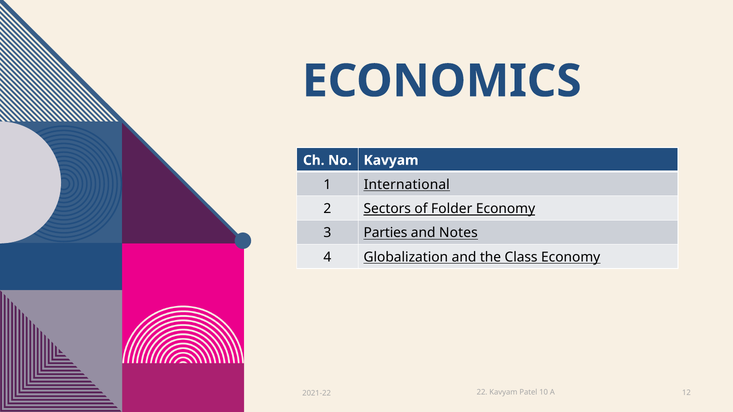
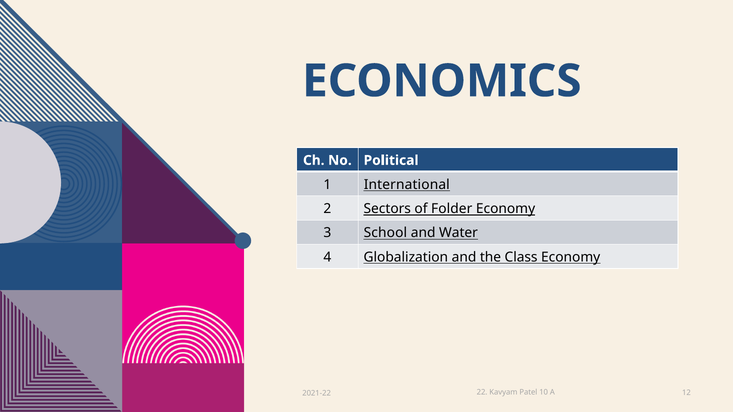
No Kavyam: Kavyam -> Political
Parties: Parties -> School
Notes: Notes -> Water
